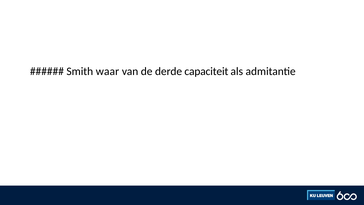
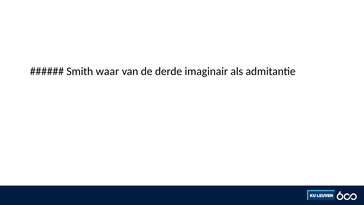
capaciteit: capaciteit -> imaginair
